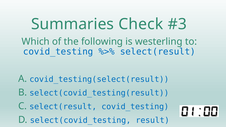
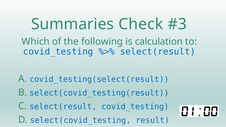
westerling: westerling -> calculation
